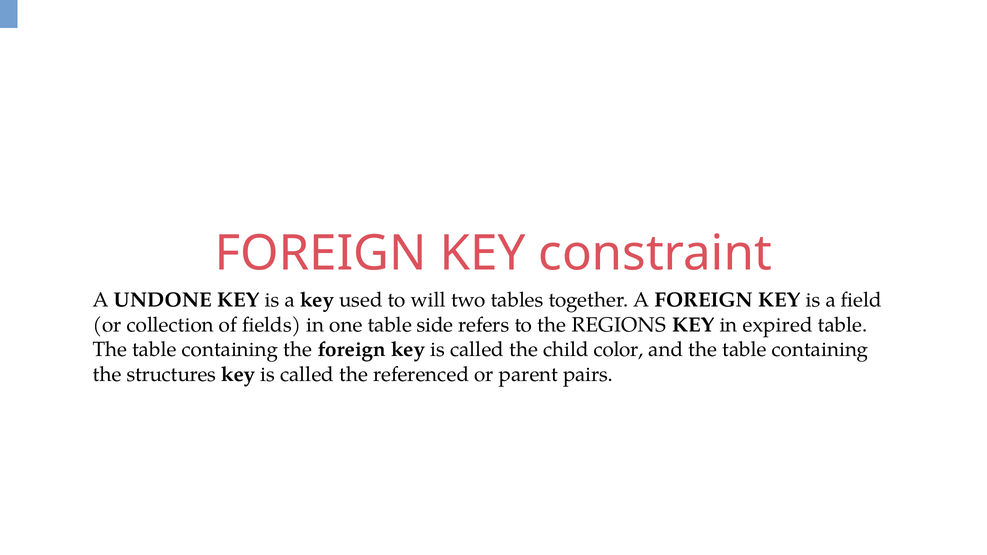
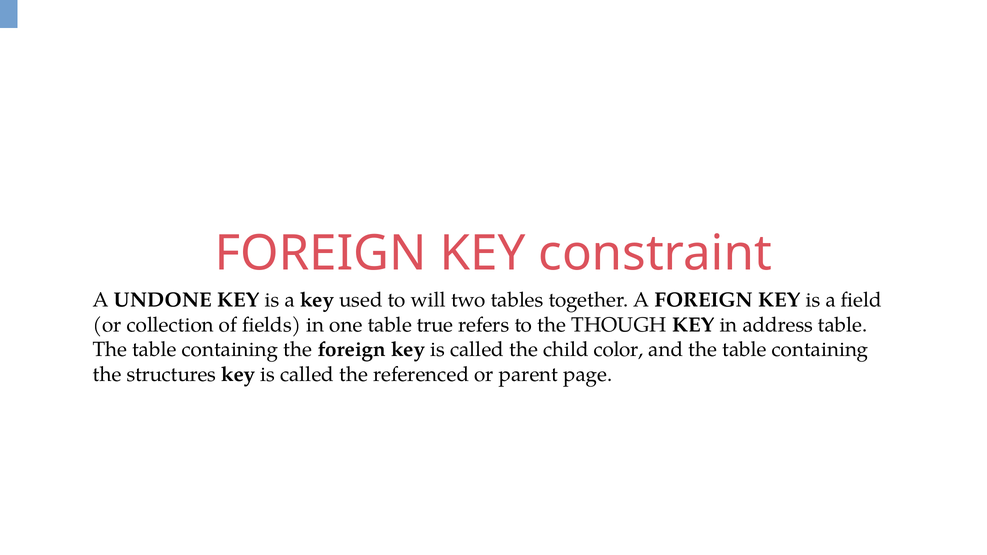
side: side -> true
REGIONS: REGIONS -> THOUGH
expired: expired -> address
pairs: pairs -> page
